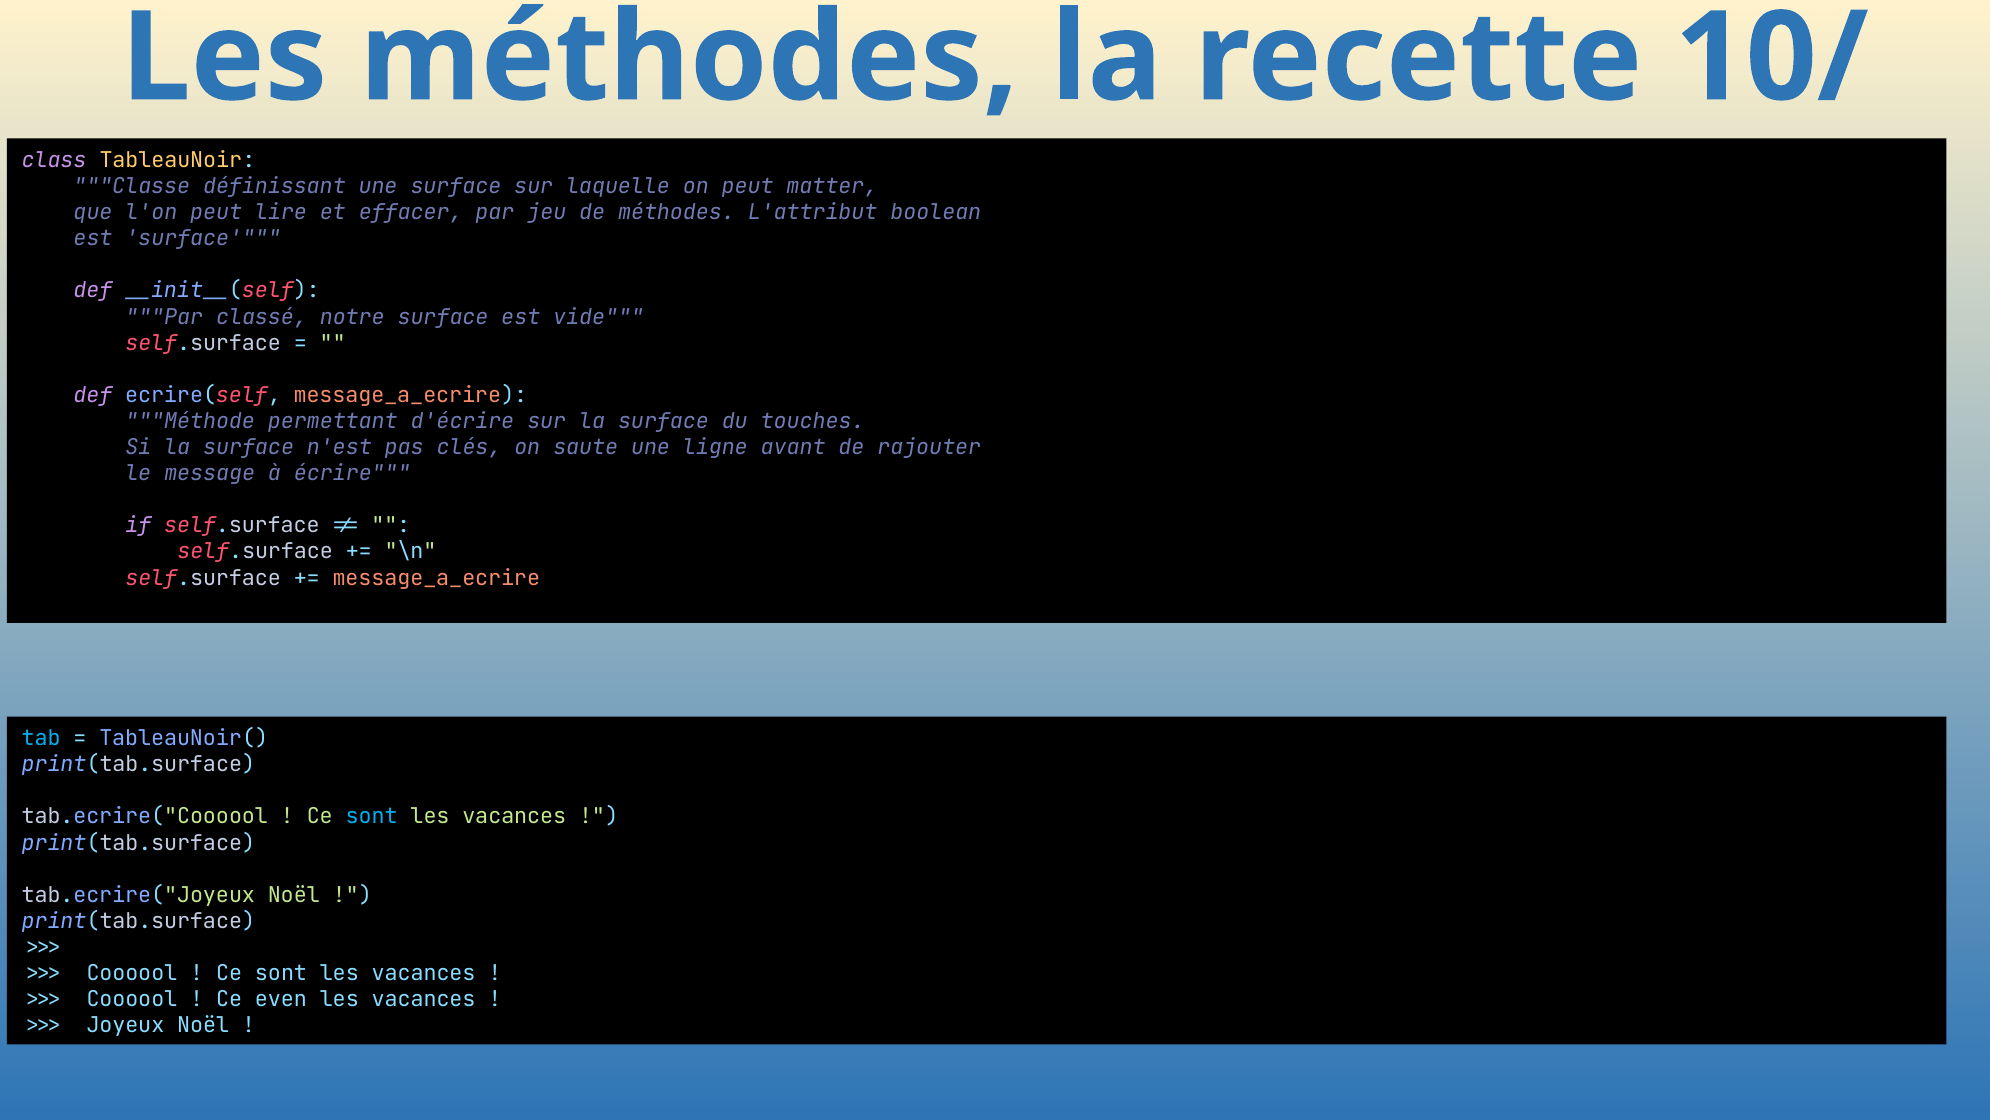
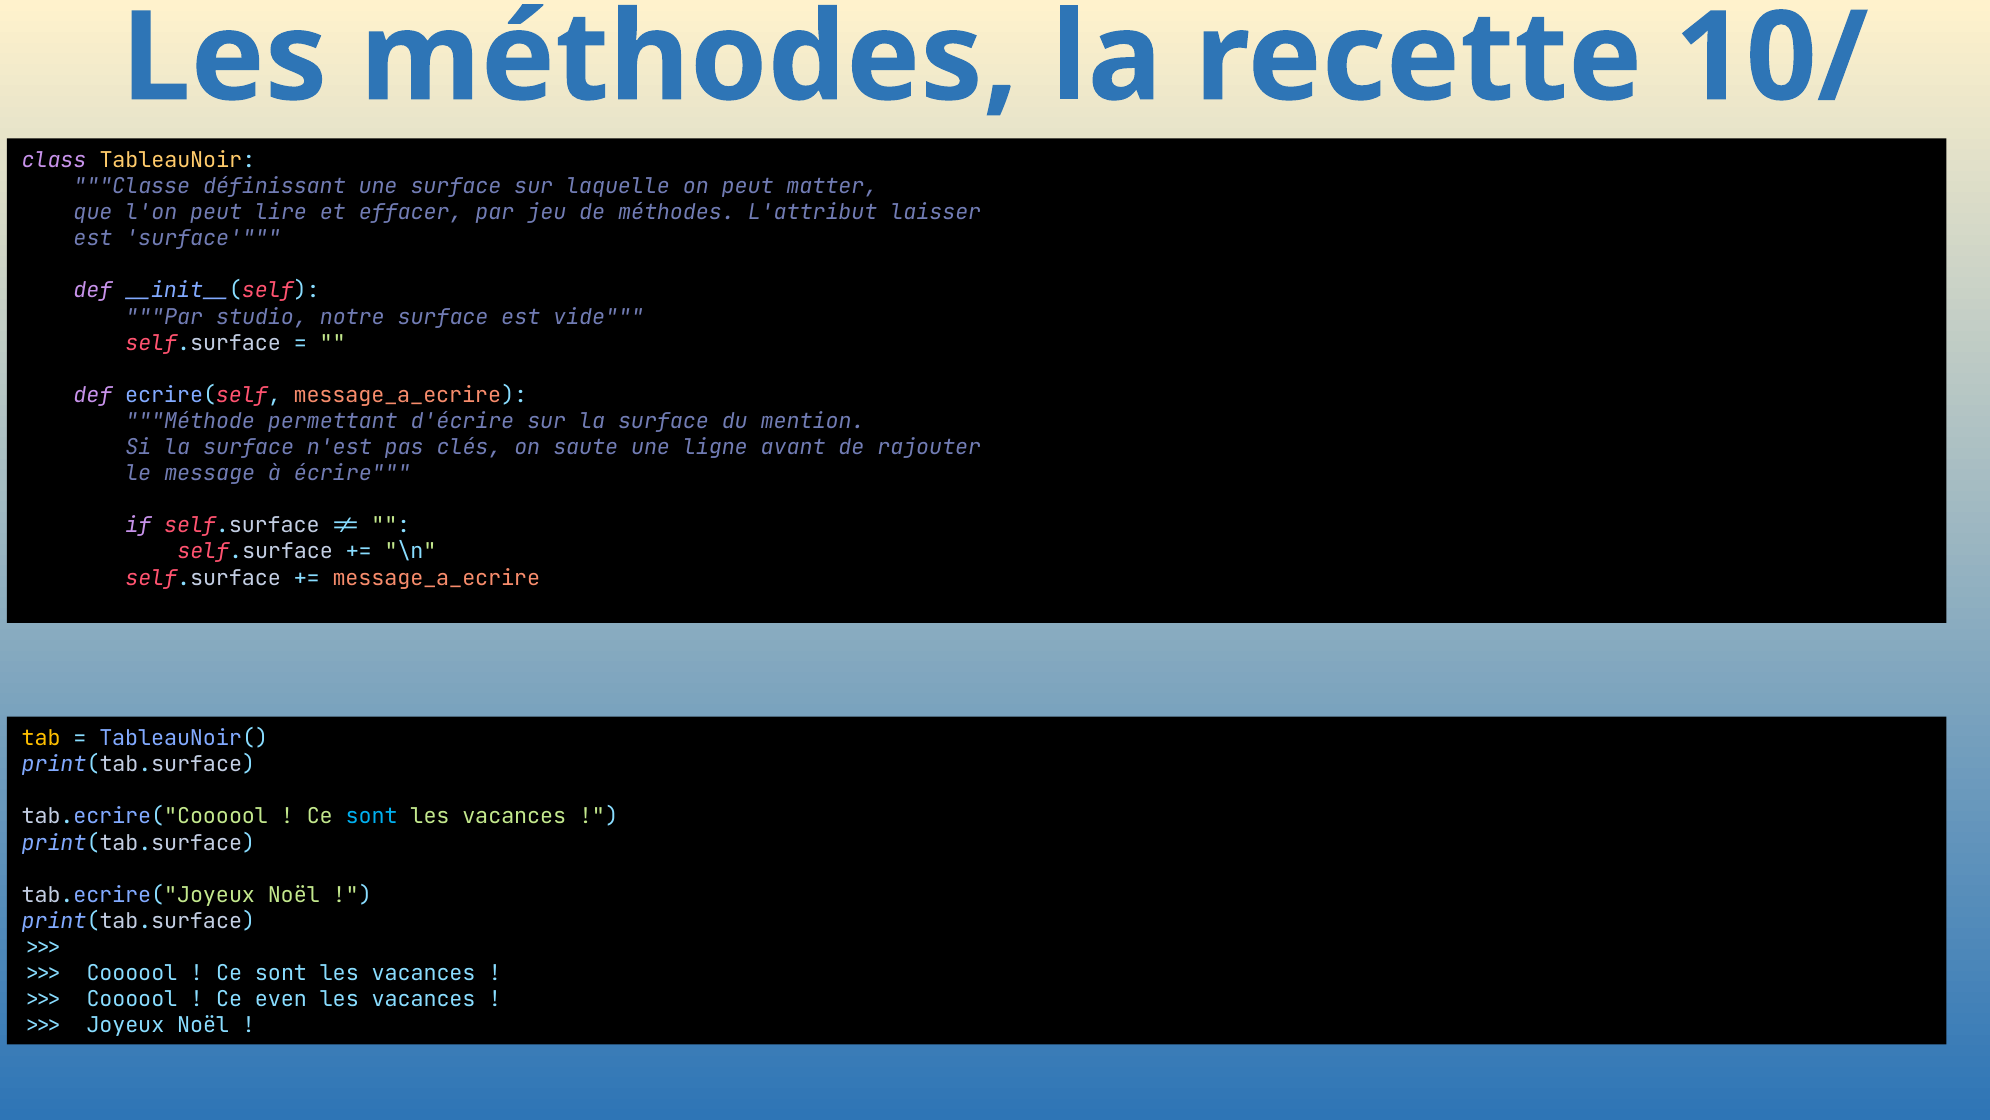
boolean: boolean -> laisser
classé: classé -> studio
touches: touches -> mention
tab colour: light blue -> yellow
